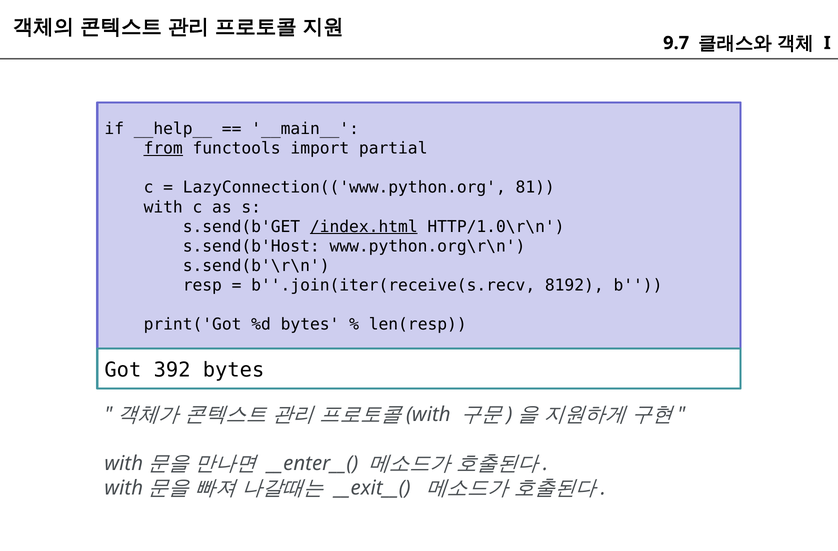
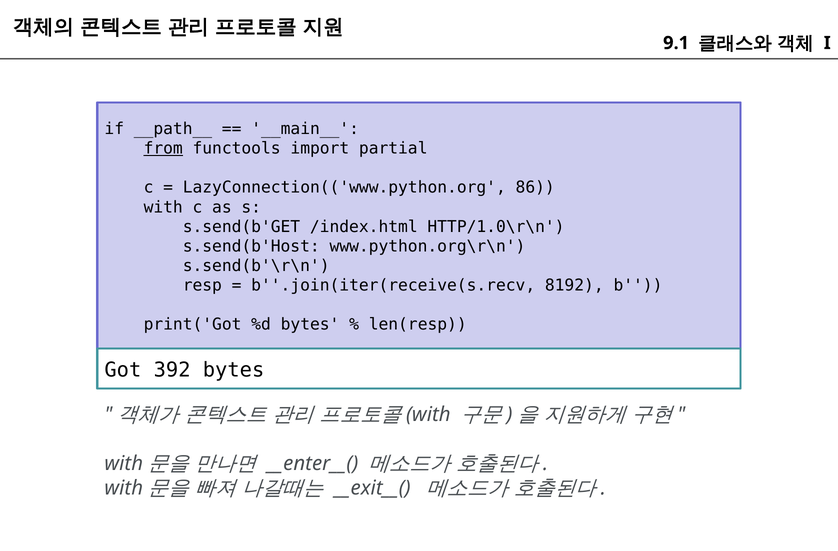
9.7: 9.7 -> 9.1
__help__: __help__ -> __path__
81: 81 -> 86
/index.html underline: present -> none
